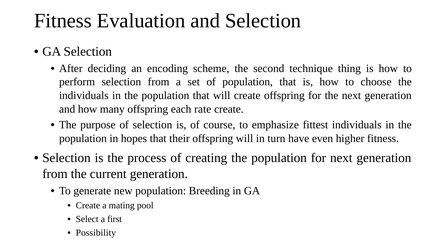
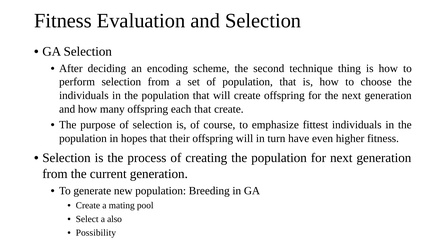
each rate: rate -> that
first: first -> also
